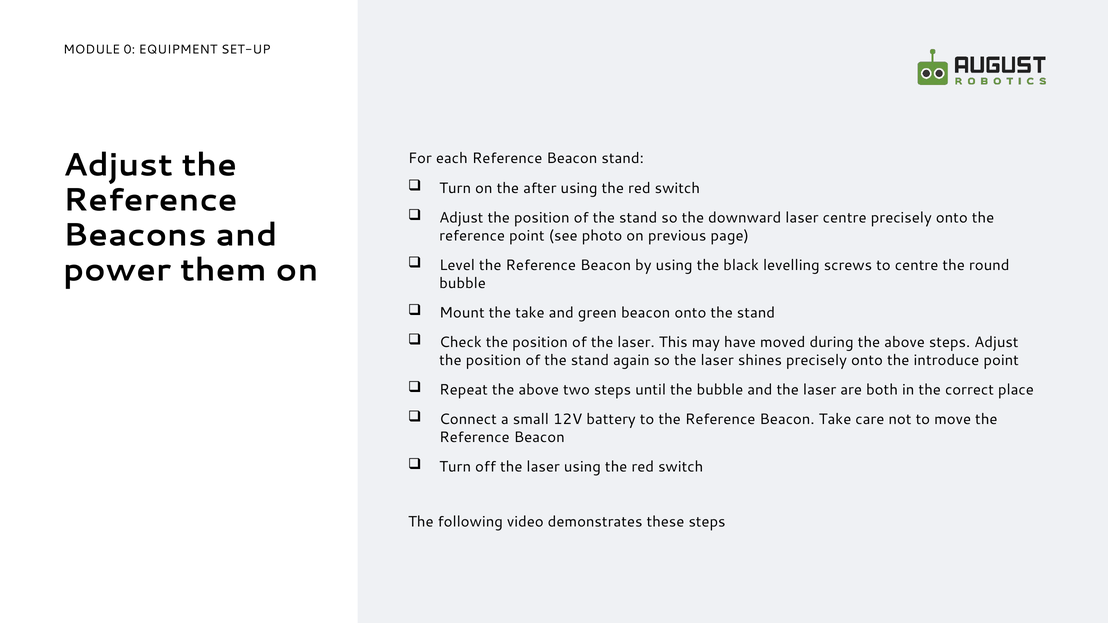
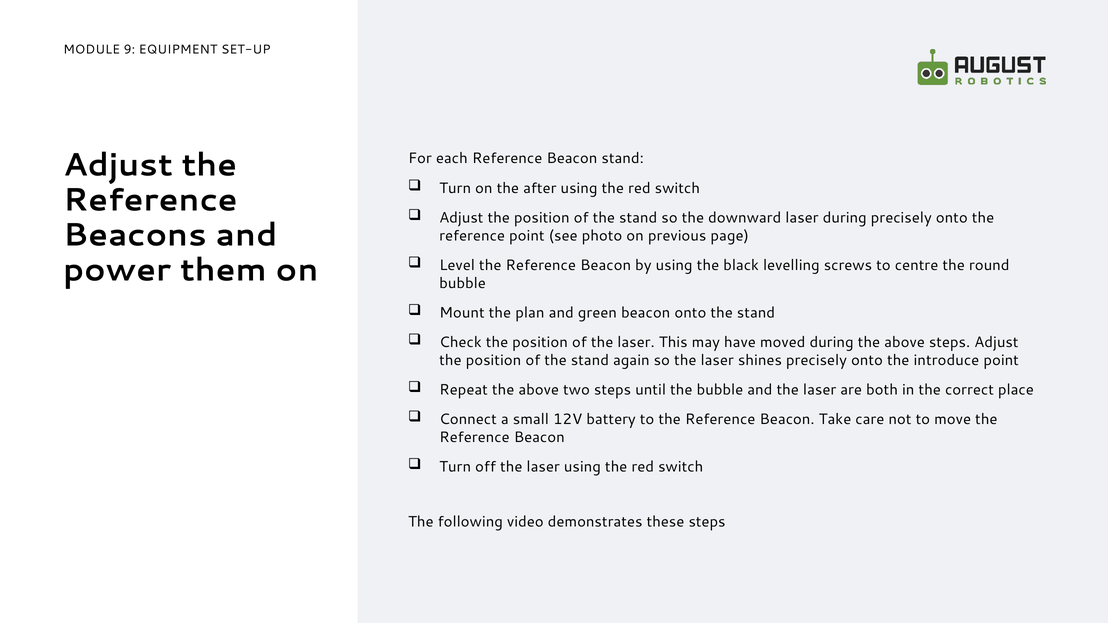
0: 0 -> 9
laser centre: centre -> during
the take: take -> plan
